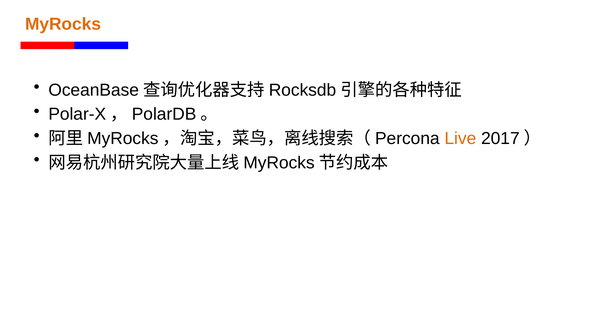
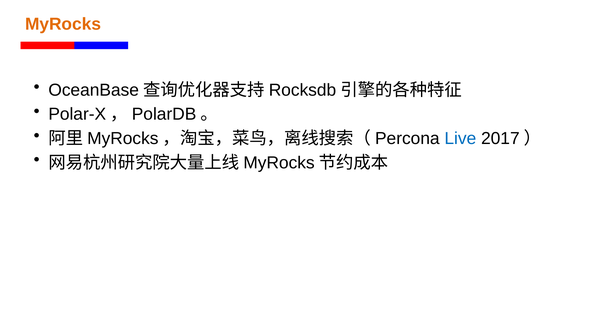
Live colour: orange -> blue
